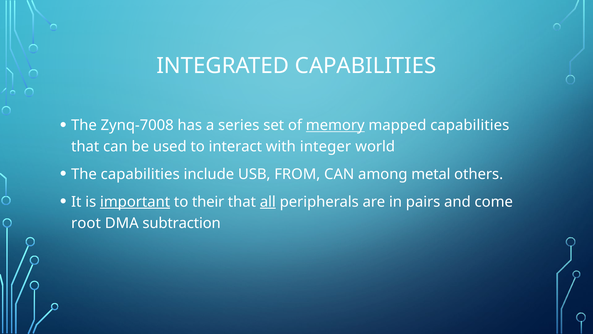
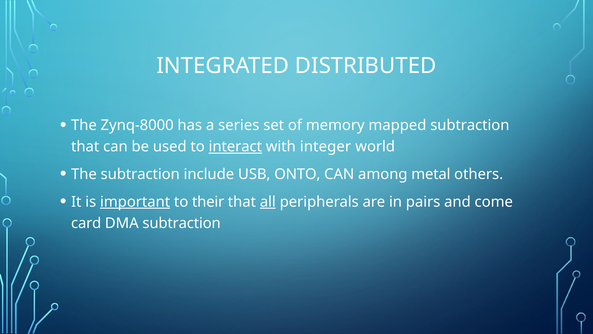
INTEGRATED CAPABILITIES: CAPABILITIES -> DISTRIBUTED
Zynq-7008: Zynq-7008 -> Zynq-8000
memory underline: present -> none
mapped capabilities: capabilities -> subtraction
interact underline: none -> present
The capabilities: capabilities -> subtraction
FROM: FROM -> ONTO
root: root -> card
